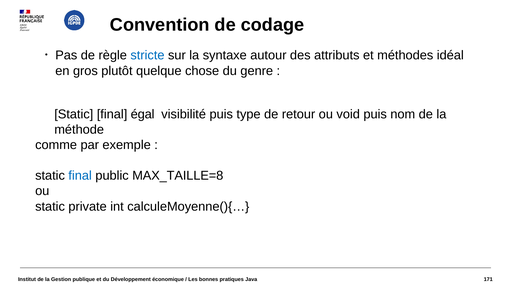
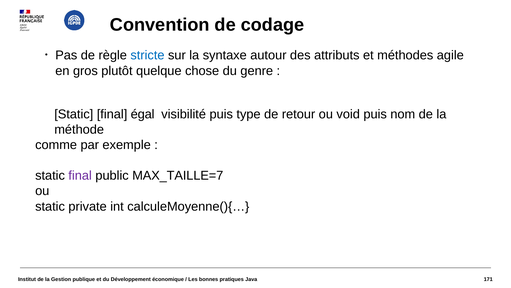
idéal: idéal -> agile
final at (80, 175) colour: blue -> purple
MAX_TAILLE=8: MAX_TAILLE=8 -> MAX_TAILLE=7
